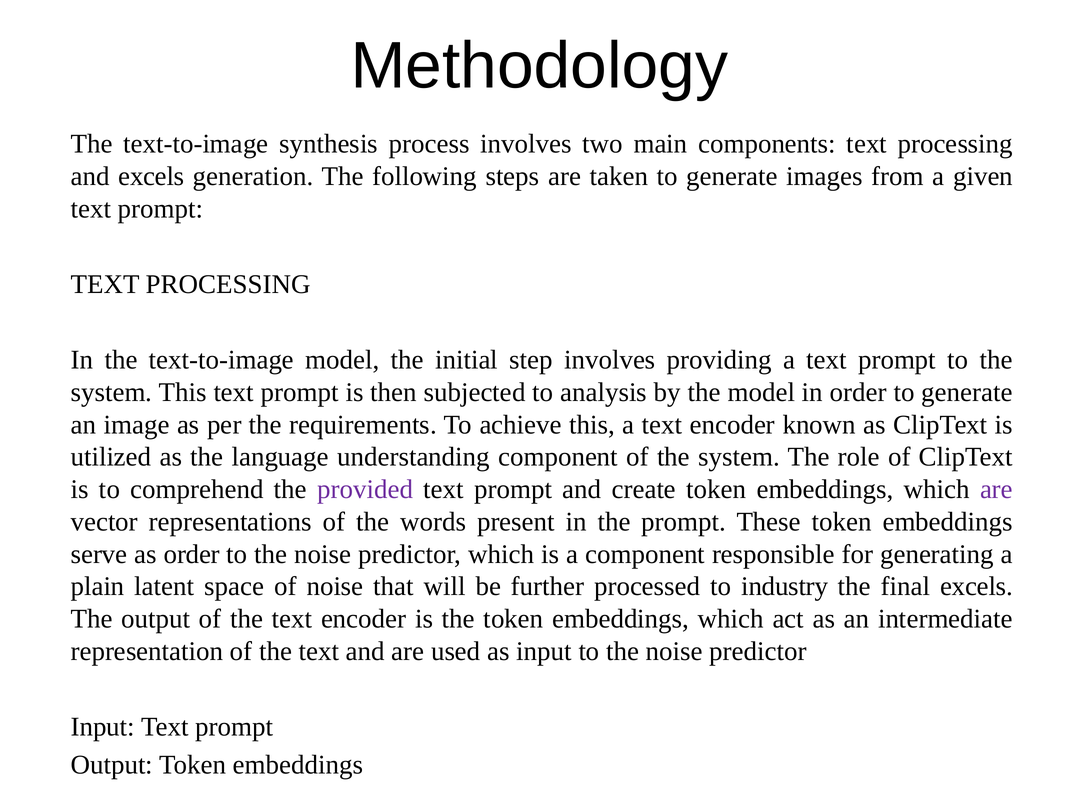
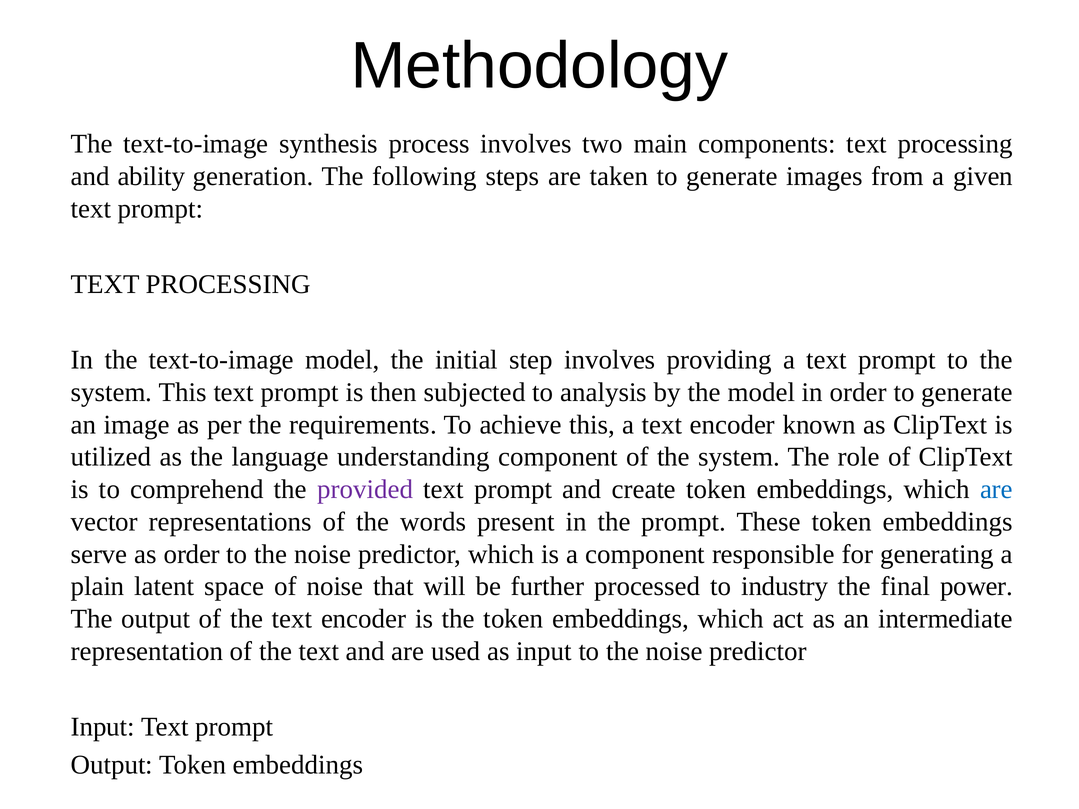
and excels: excels -> ability
are at (996, 490) colour: purple -> blue
final excels: excels -> power
